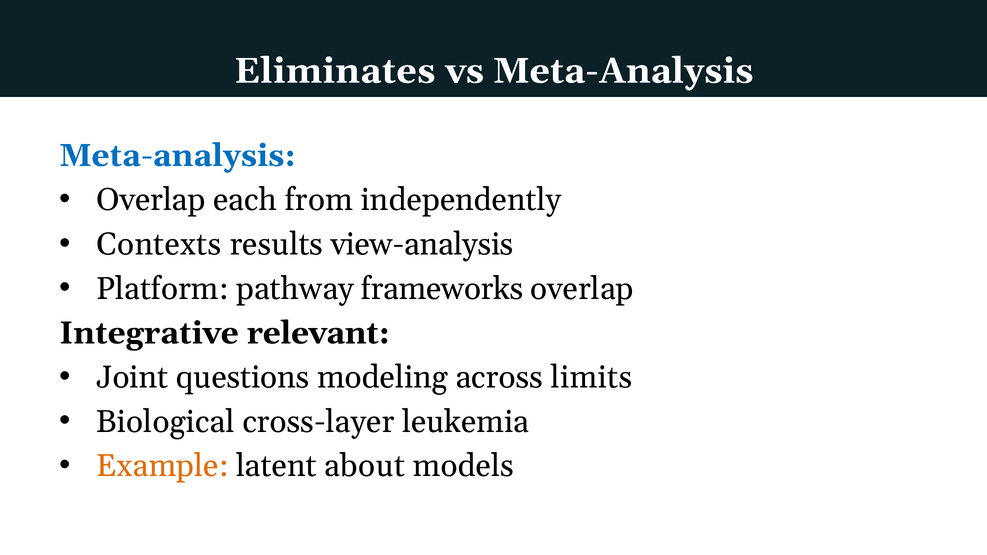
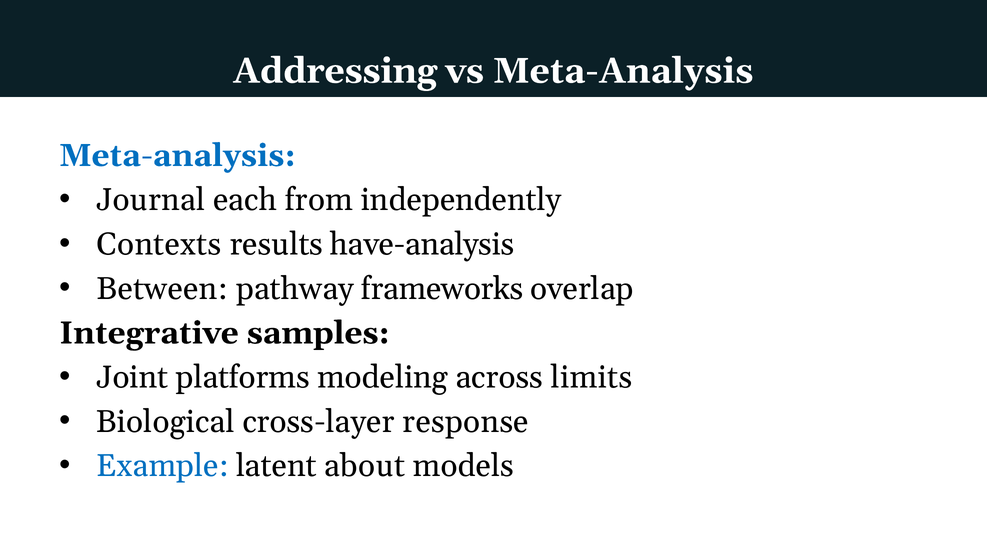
Eliminates: Eliminates -> Addressing
Overlap at (151, 200): Overlap -> Journal
view-analysis: view-analysis -> have-analysis
Platform: Platform -> Between
relevant: relevant -> samples
questions: questions -> platforms
leukemia: leukemia -> response
Example colour: orange -> blue
